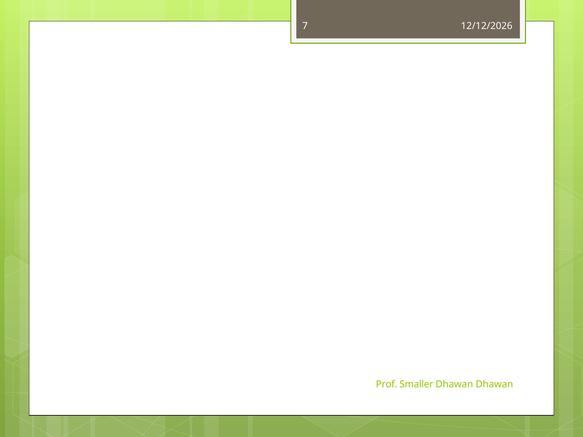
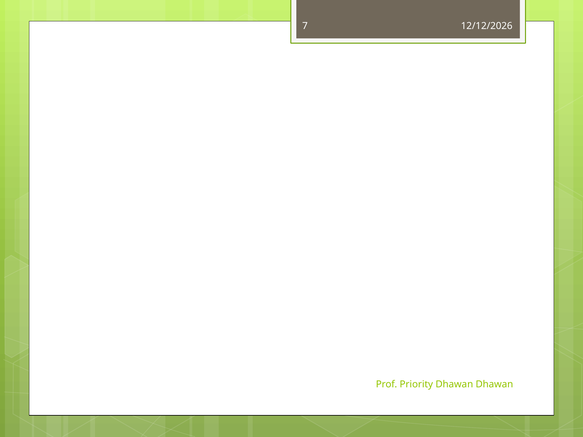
Smaller: Smaller -> Priority
